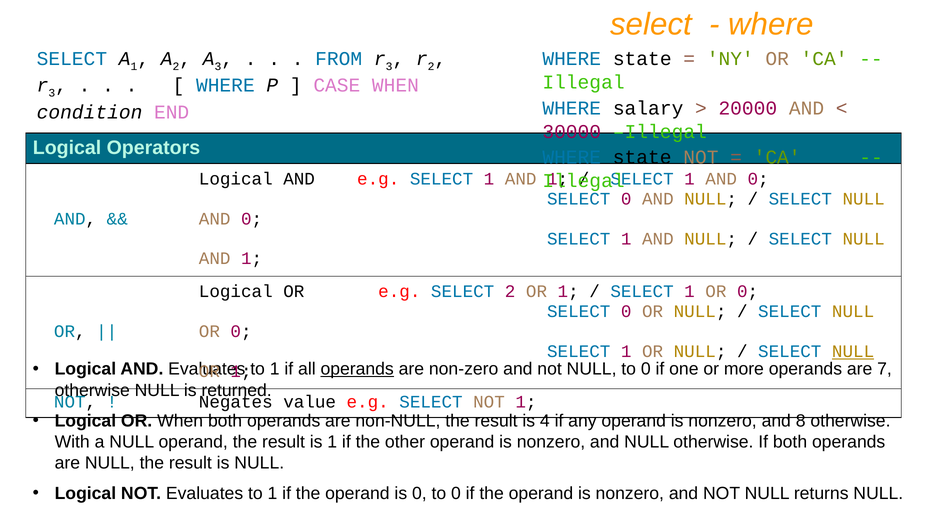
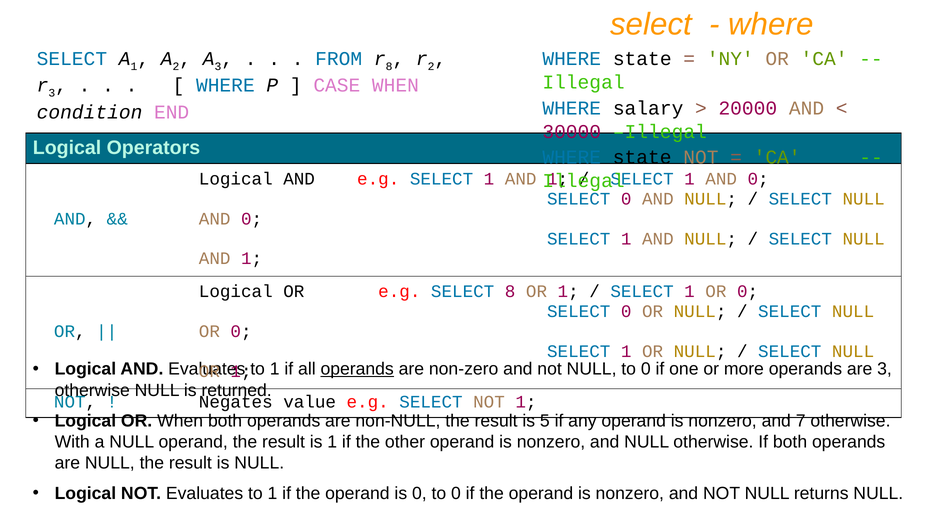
3 at (389, 66): 3 -> 8
SELECT 2: 2 -> 8
NULL at (853, 351) underline: present -> none
are 7: 7 -> 3
4: 4 -> 5
8: 8 -> 7
